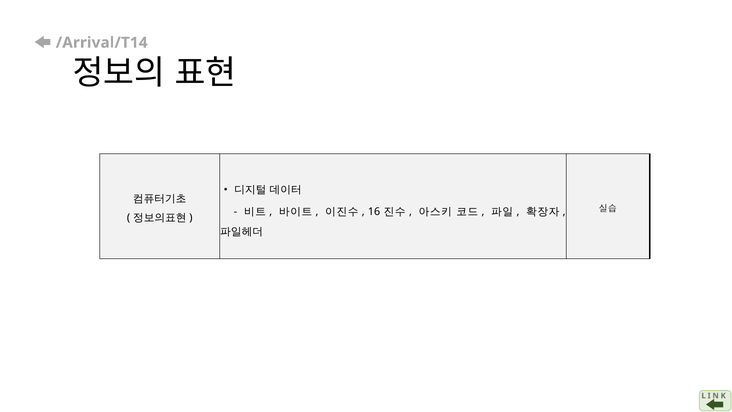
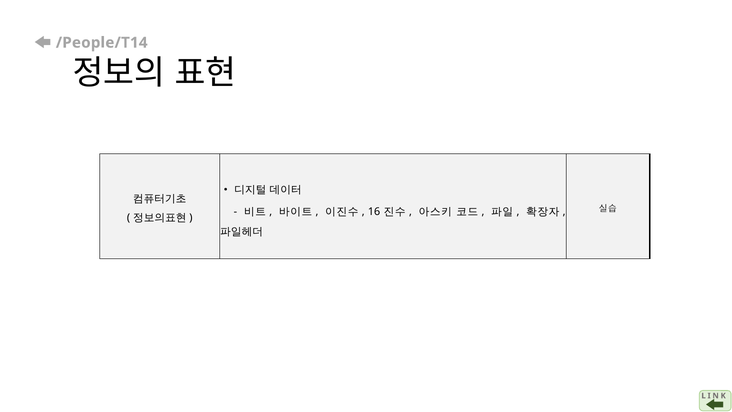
/Arrival/T14: /Arrival/T14 -> /People/T14
